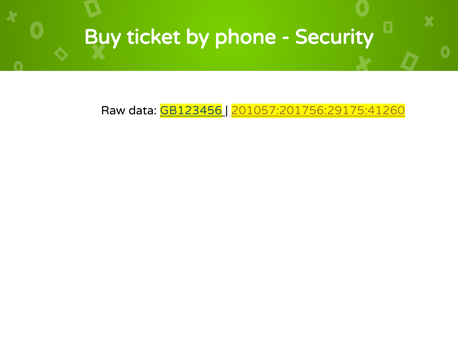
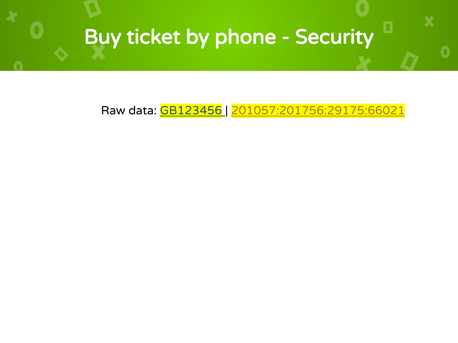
201057:201756:29175:41260: 201057:201756:29175:41260 -> 201057:201756:29175:66021
